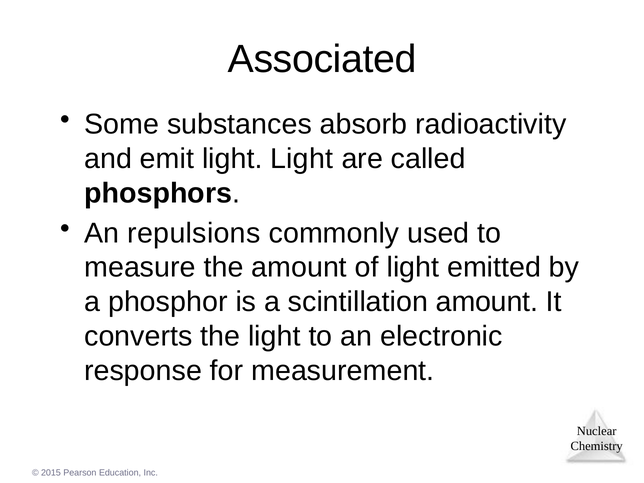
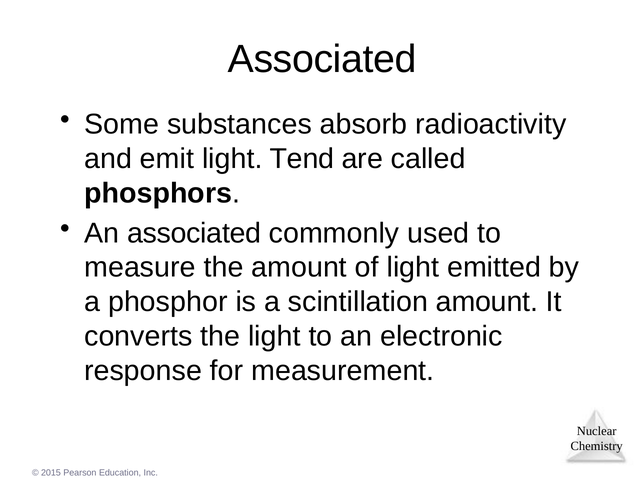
light Light: Light -> Tend
An repulsions: repulsions -> associated
